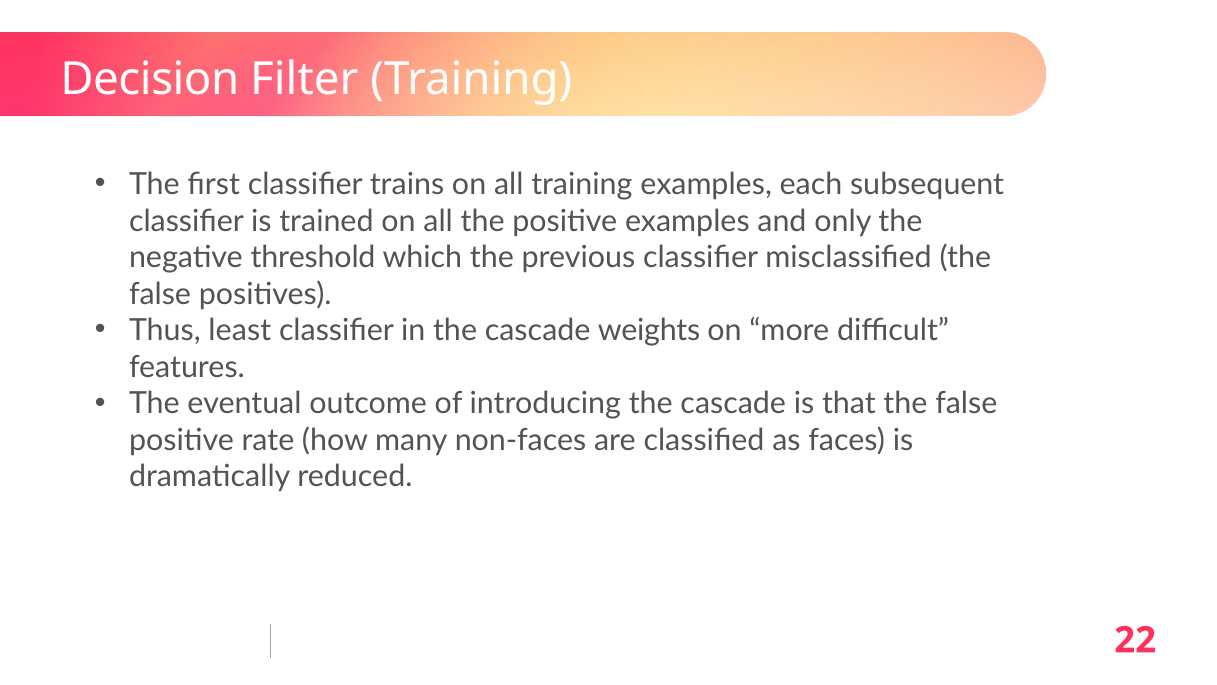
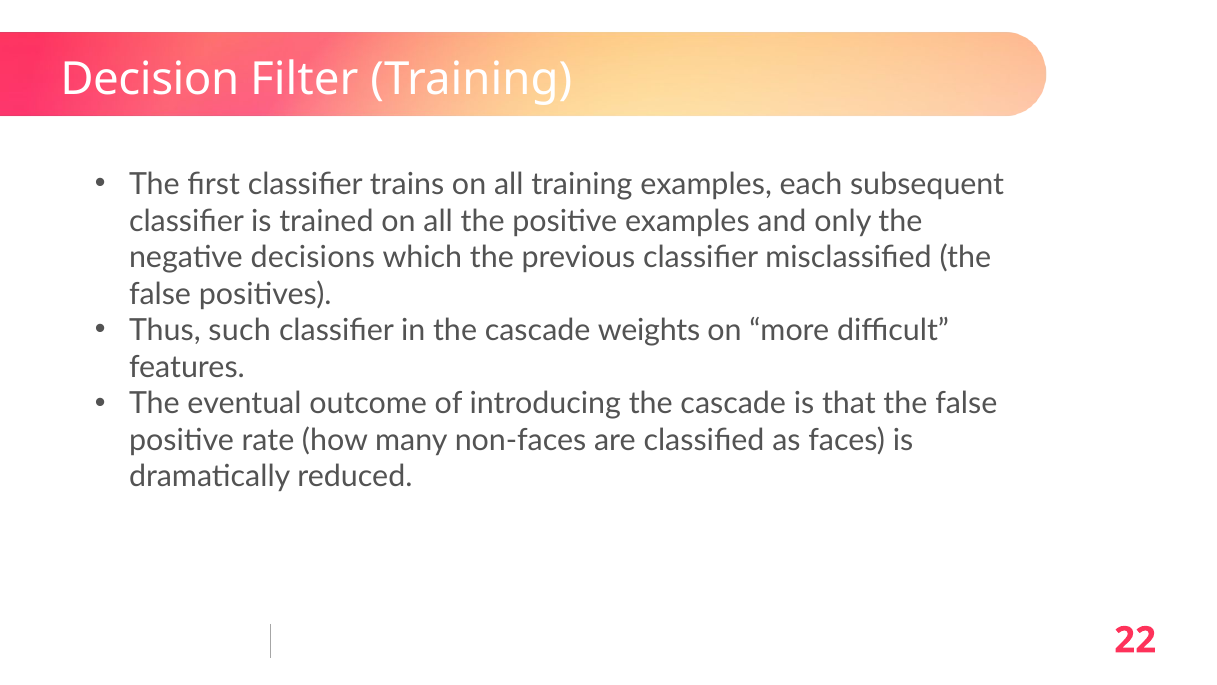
threshold: threshold -> decisions
least: least -> such
